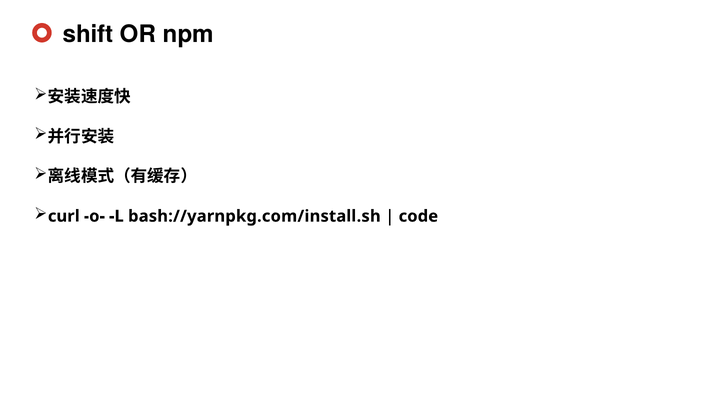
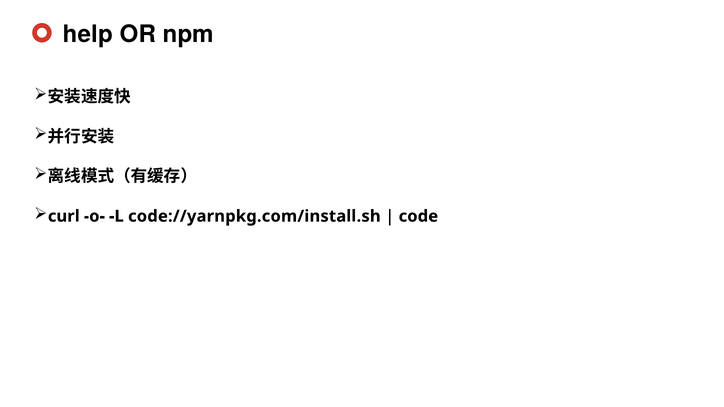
shift: shift -> help
bash://yarnpkg.com/install.sh: bash://yarnpkg.com/install.sh -> code://yarnpkg.com/install.sh
